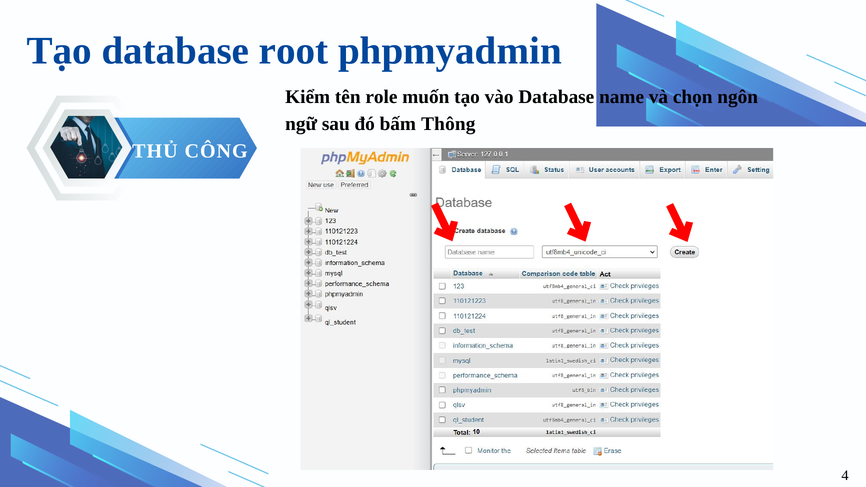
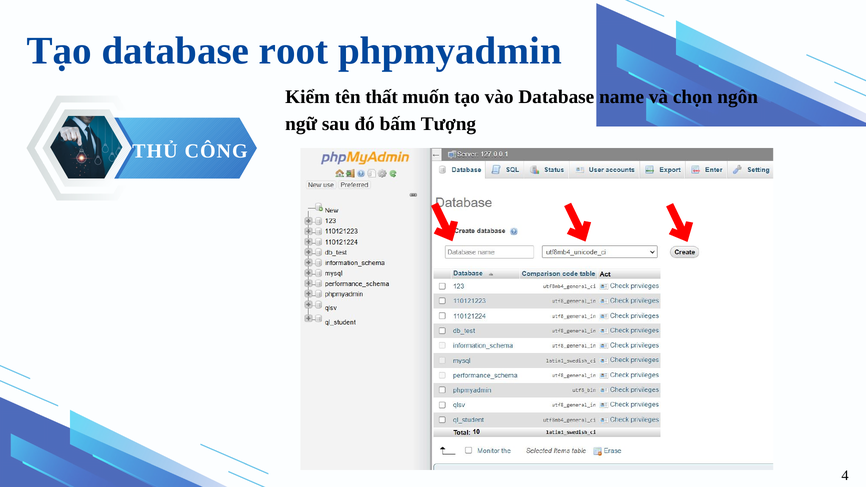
role: role -> thất
Thông: Thông -> Tượng
